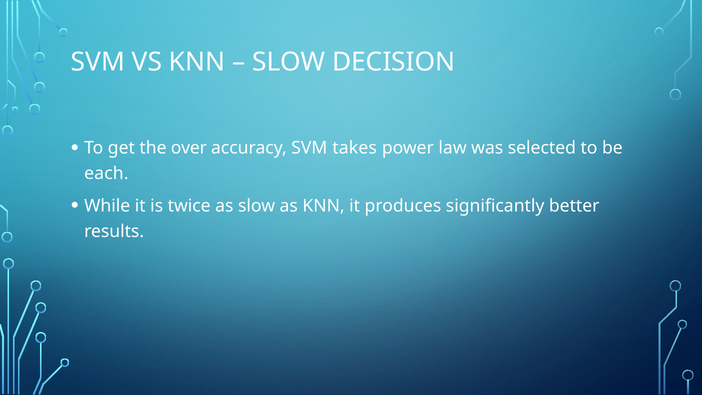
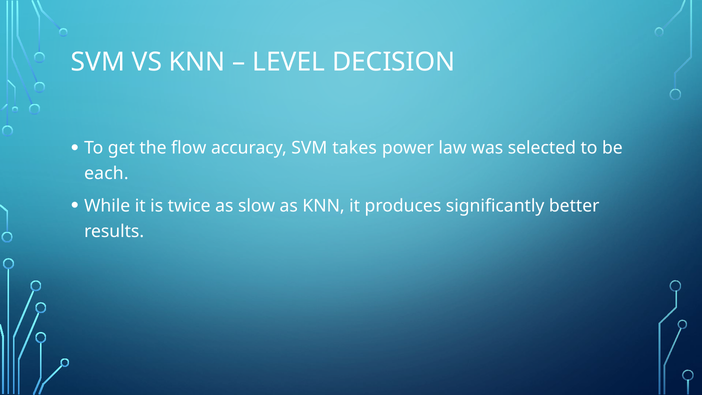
SLOW at (289, 62): SLOW -> LEVEL
over: over -> flow
